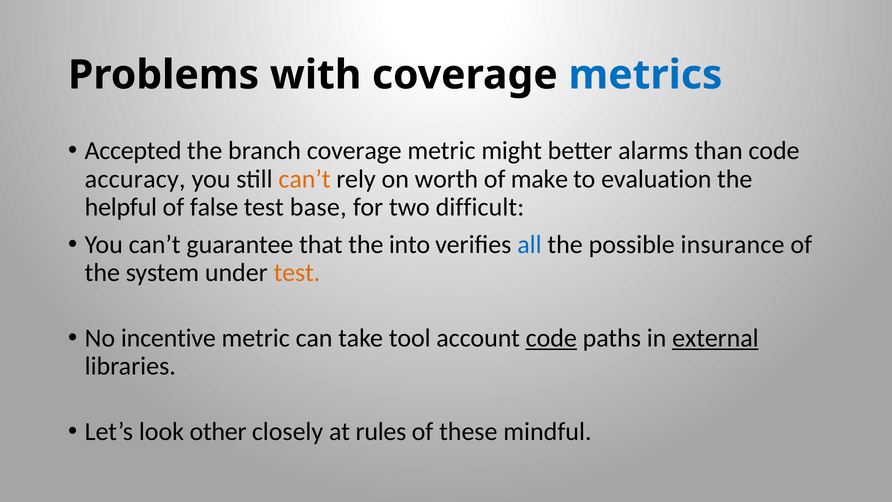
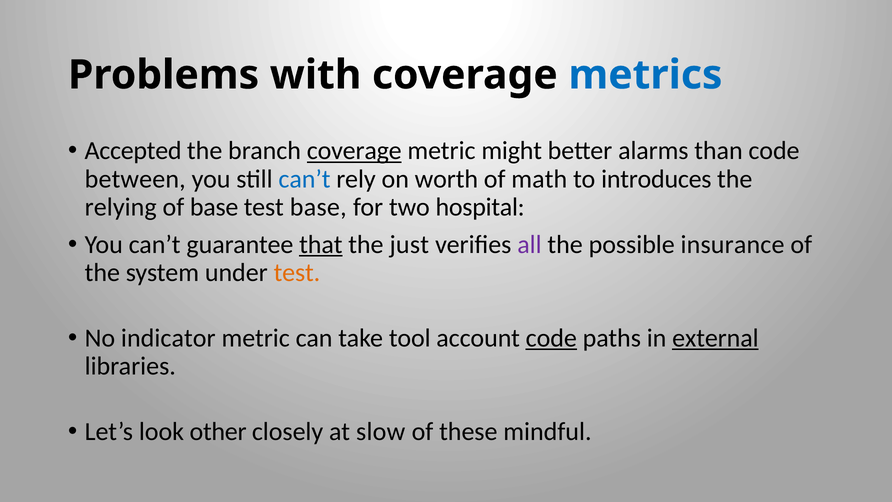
coverage at (354, 151) underline: none -> present
accuracy: accuracy -> between
can’t at (304, 179) colour: orange -> blue
make: make -> math
evaluation: evaluation -> introduces
helpful: helpful -> relying
of false: false -> base
difficult: difficult -> hospital
that underline: none -> present
into: into -> just
all colour: blue -> purple
incentive: incentive -> indicator
rules: rules -> slow
